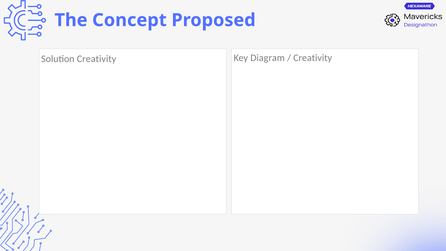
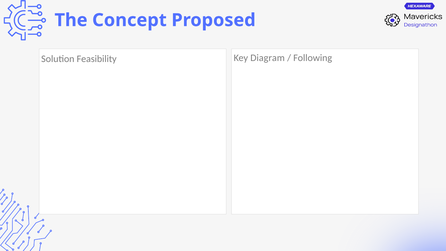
Solution Creativity: Creativity -> Feasibility
Creativity at (313, 58): Creativity -> Following
